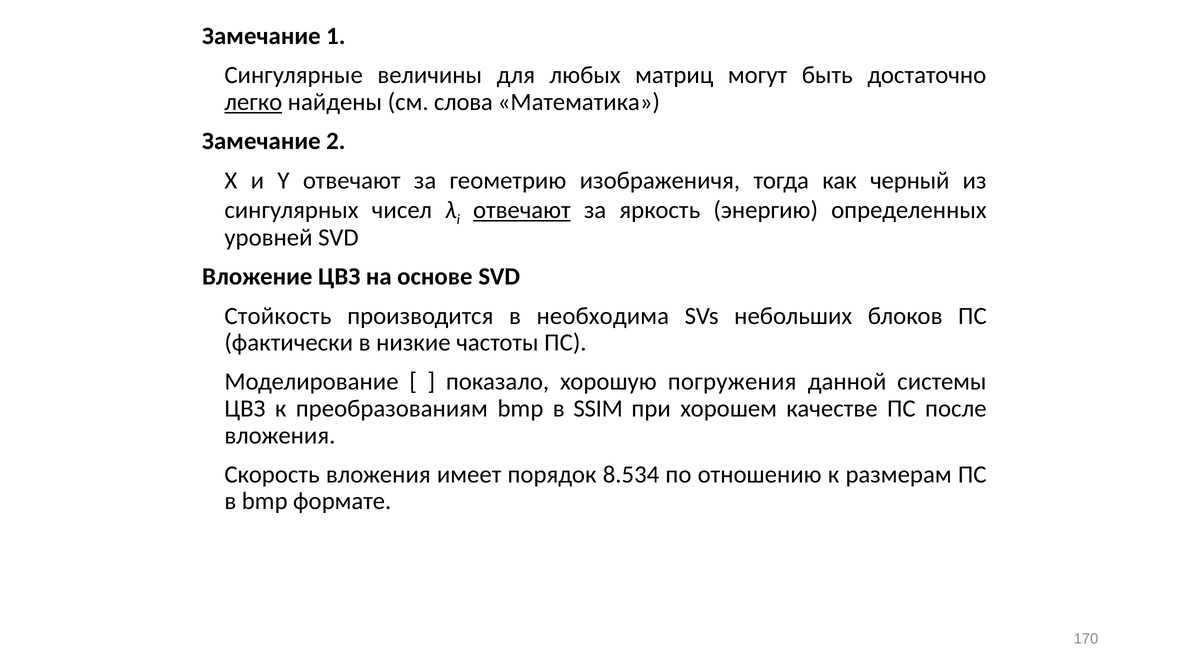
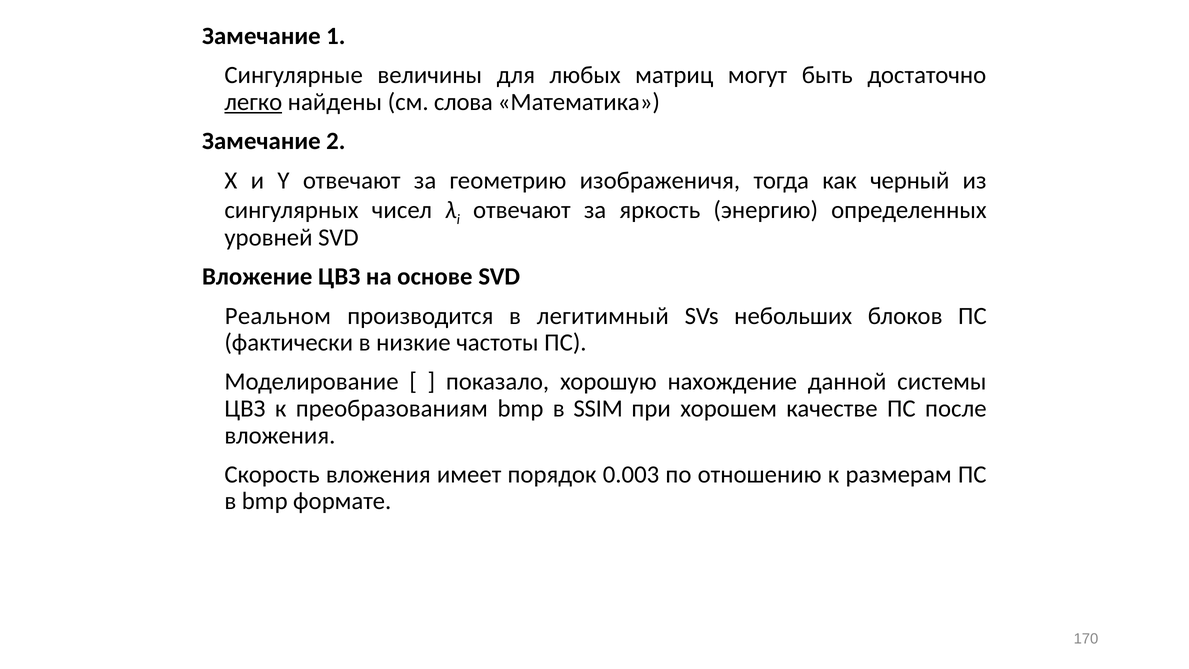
отвечают at (522, 210) underline: present -> none
Стойкость: Стойкость -> Реальном
необходима: необходима -> легитимный
погружения: погружения -> нахождение
8.534: 8.534 -> 0.003
